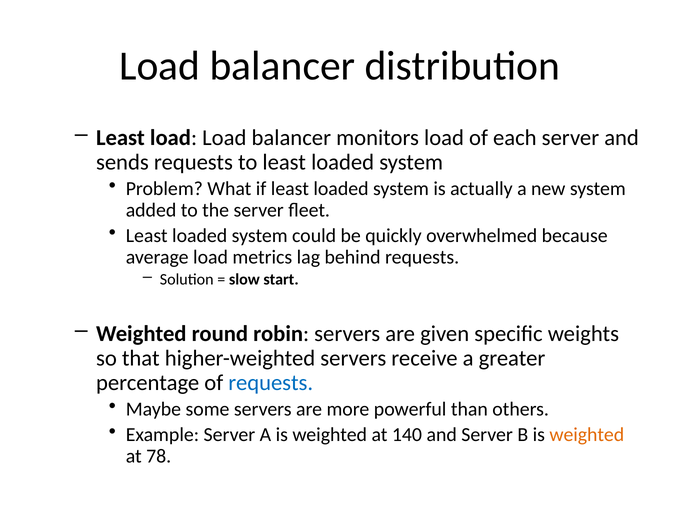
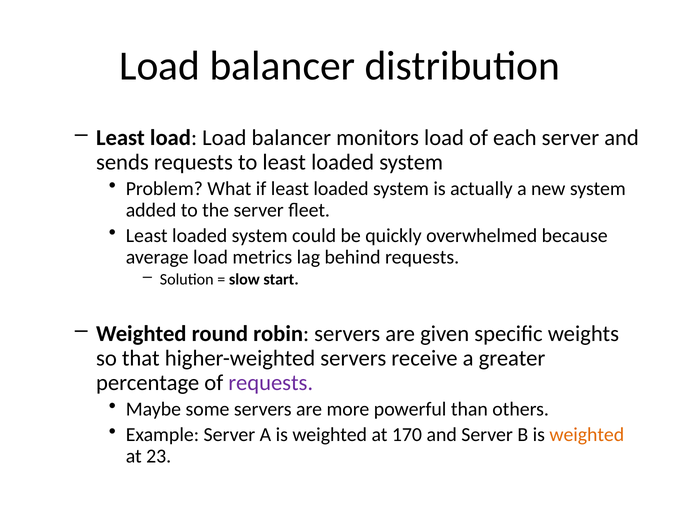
requests at (271, 383) colour: blue -> purple
140: 140 -> 170
78: 78 -> 23
